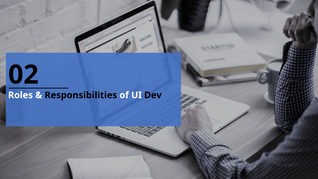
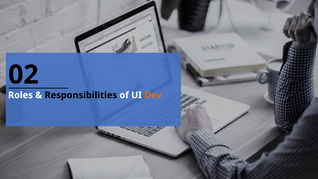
Dev colour: black -> orange
